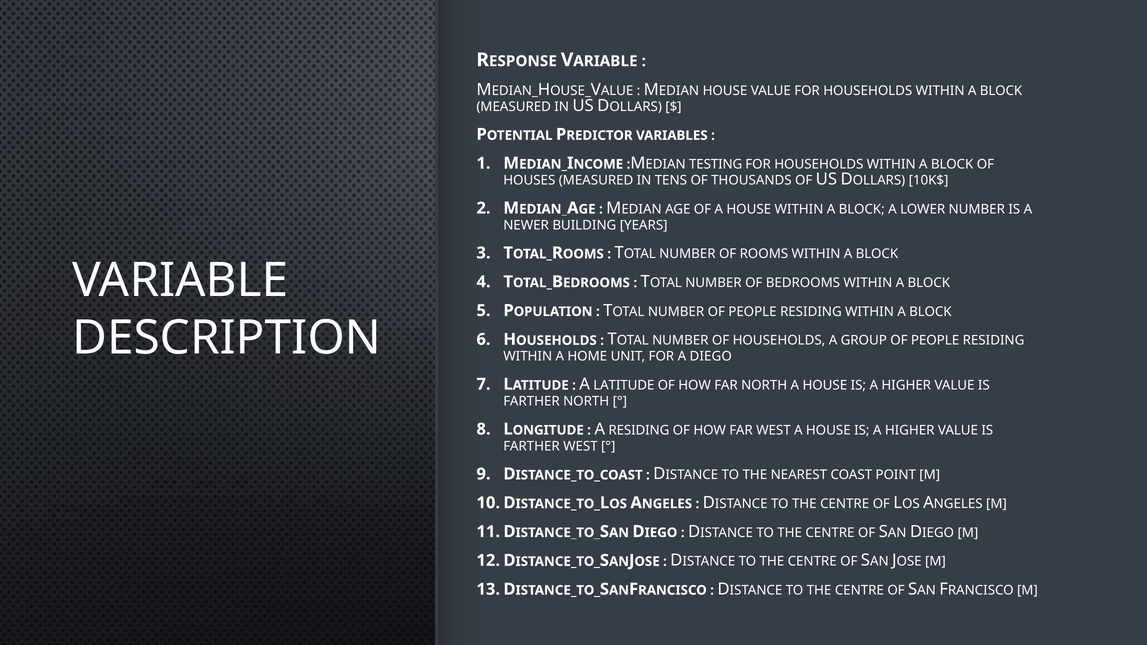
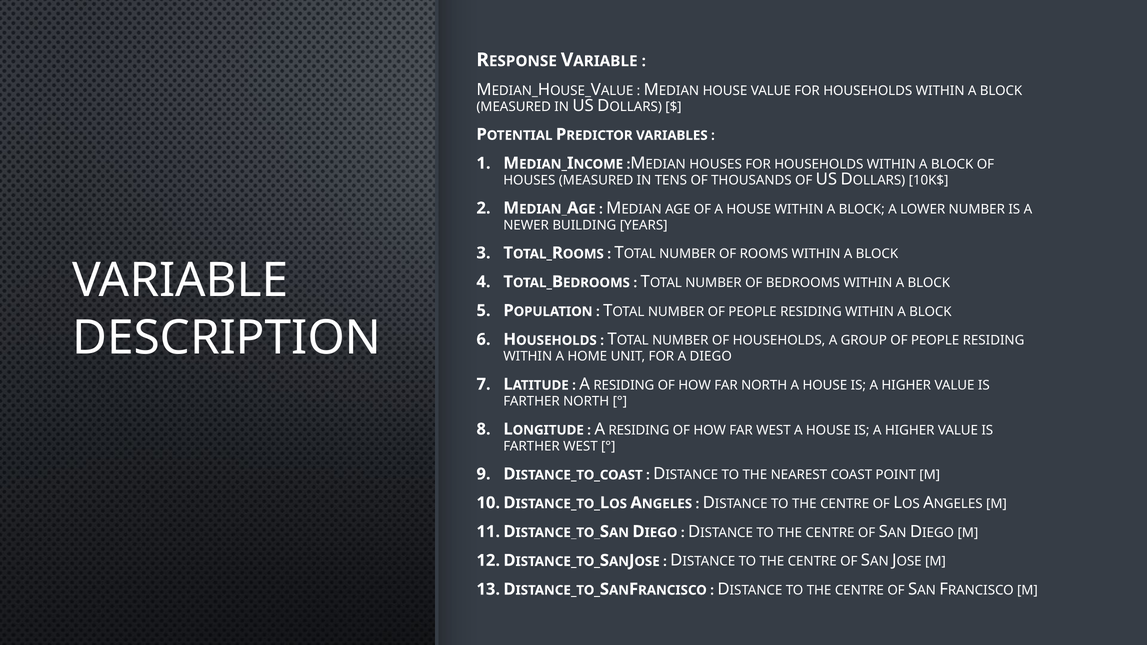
MEDIAN TESTING: TESTING -> HOUSES
LATITUDE at (624, 385): LATITUDE -> RESIDING
